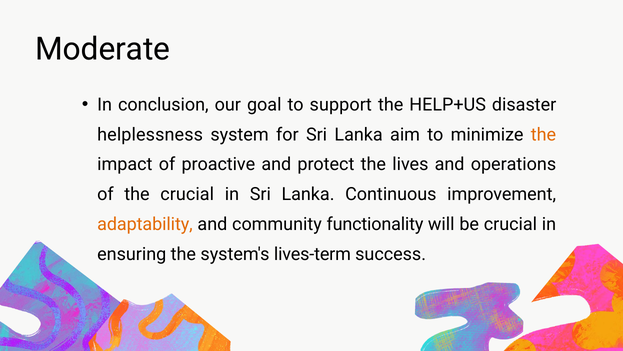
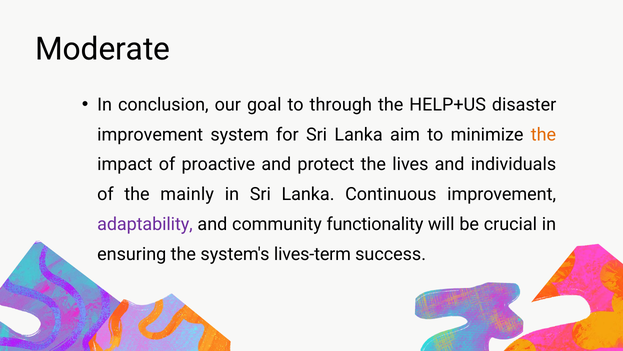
support: support -> through
helplessness at (150, 134): helplessness -> improvement
operations: operations -> individuals
the crucial: crucial -> mainly
adaptability colour: orange -> purple
